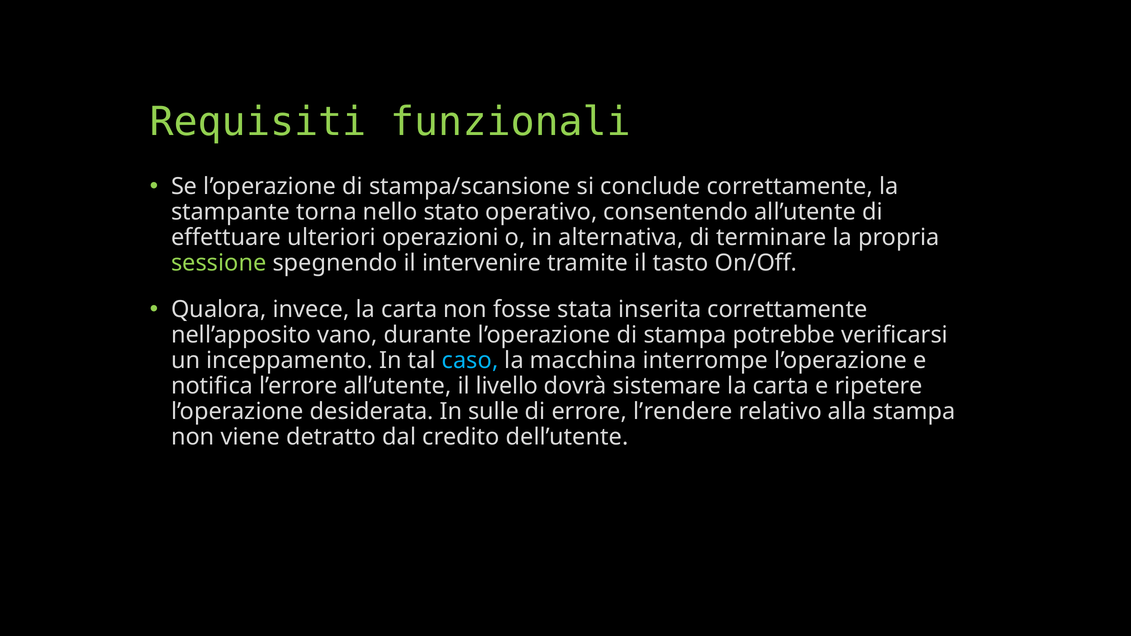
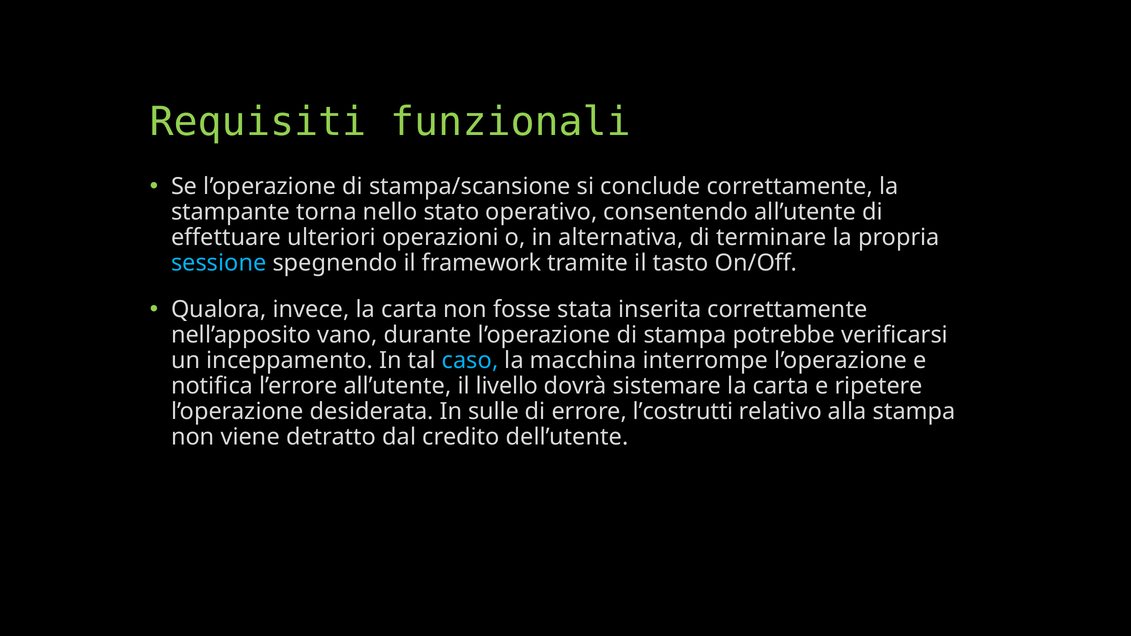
sessione colour: light green -> light blue
intervenire: intervenire -> framework
l’rendere: l’rendere -> l’costrutti
